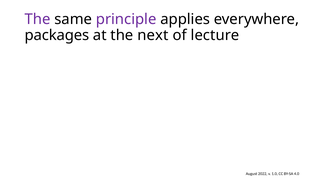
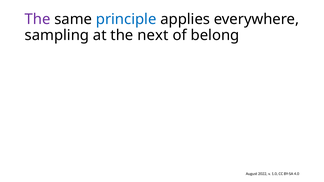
principle colour: purple -> blue
packages: packages -> sampling
lecture: lecture -> belong
